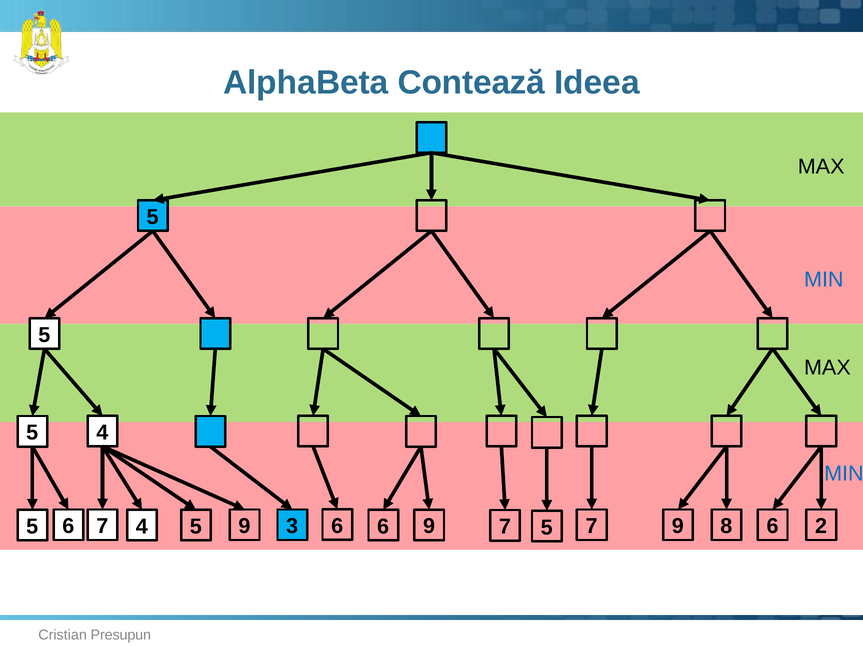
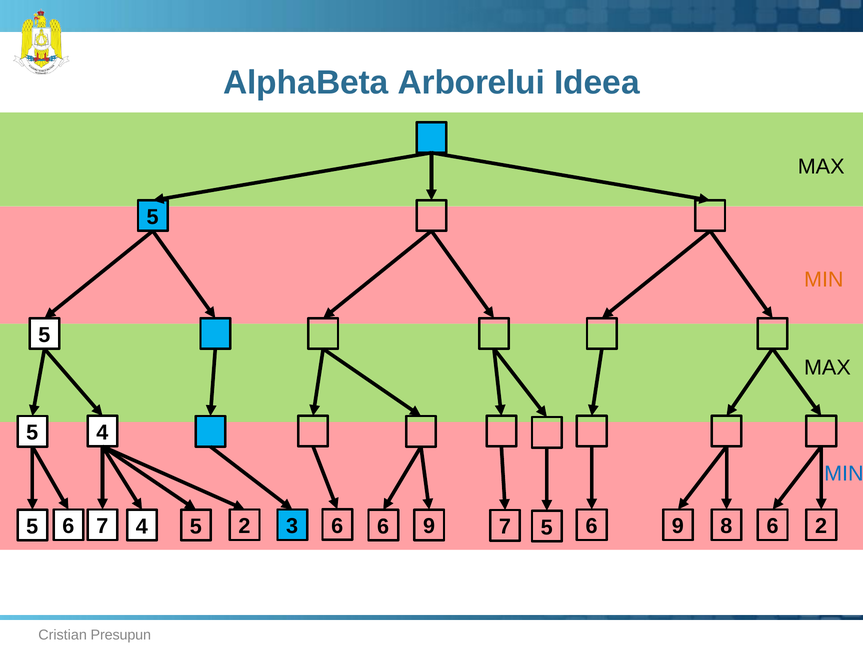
Contează: Contează -> Arborelui
MIN at (824, 280) colour: blue -> orange
3 7: 7 -> 6
4 9: 9 -> 2
